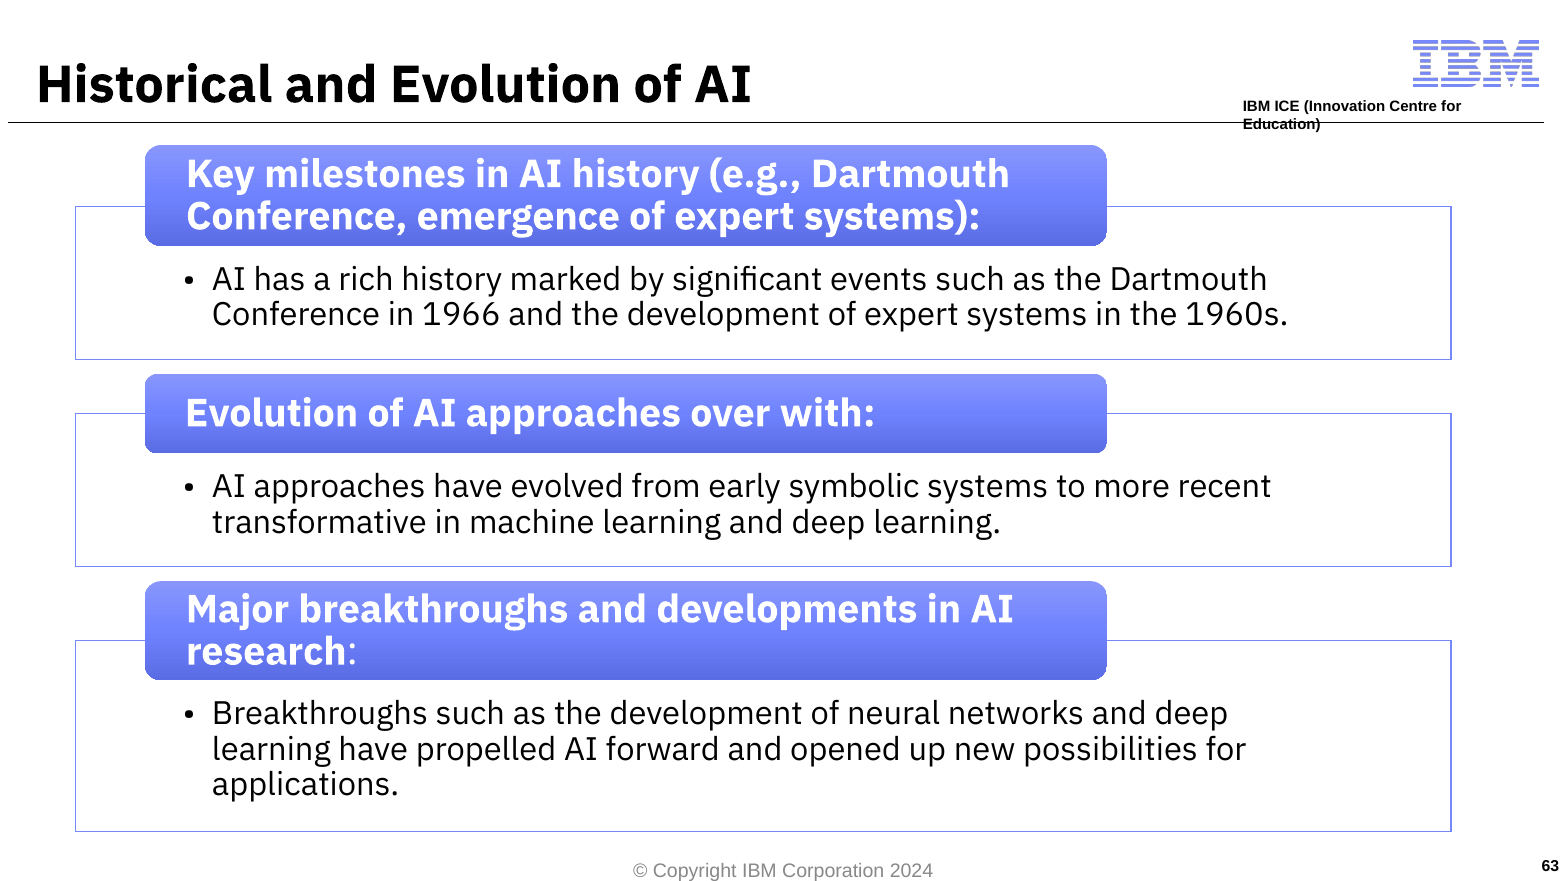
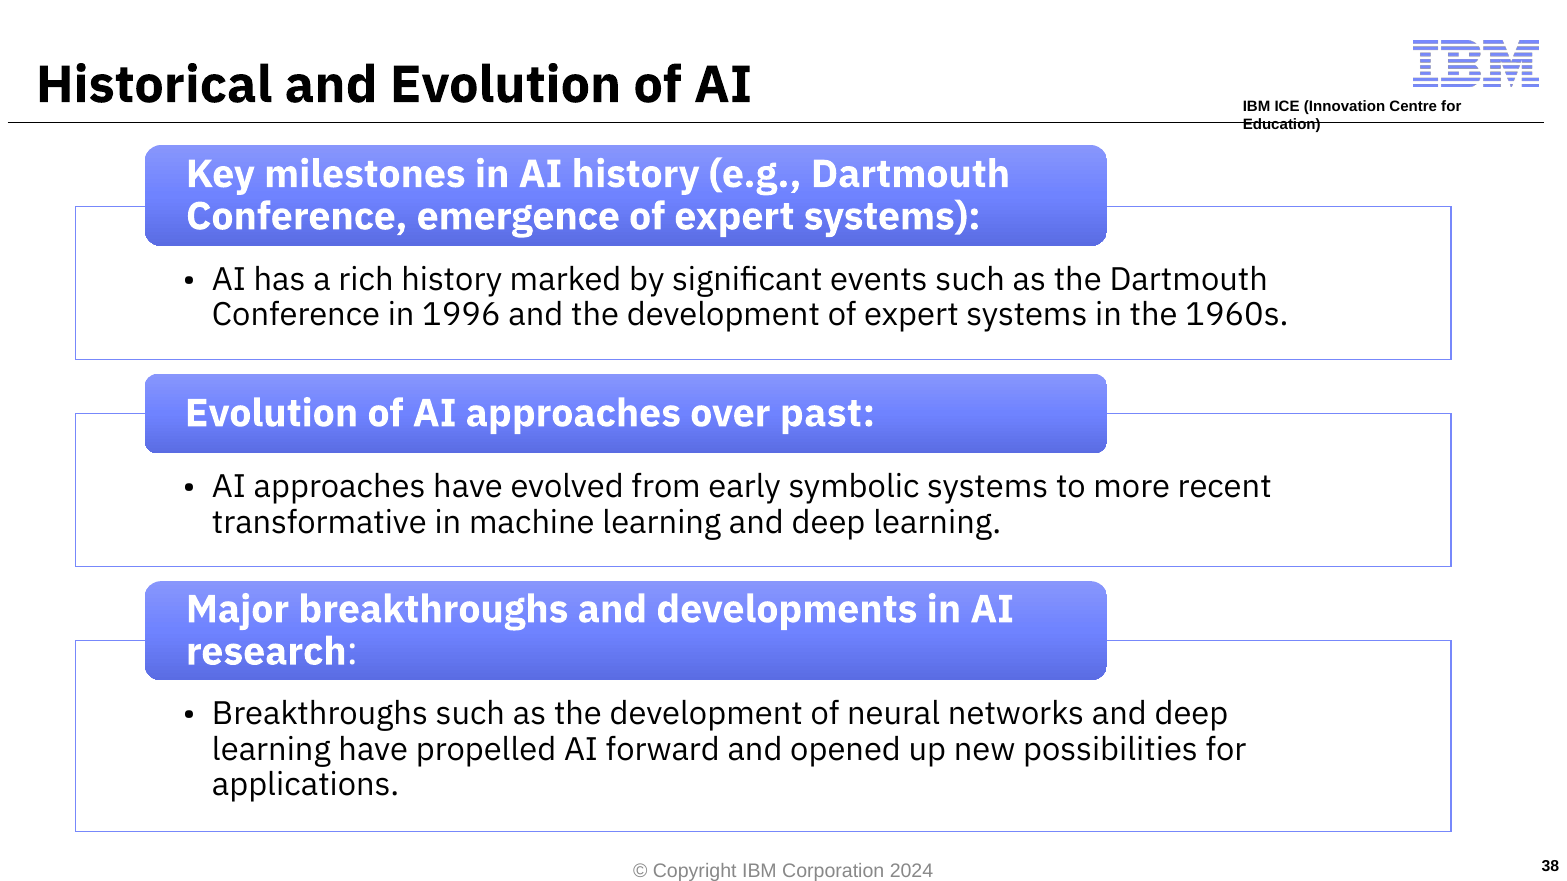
1966: 1966 -> 1996
with: with -> past
63: 63 -> 38
